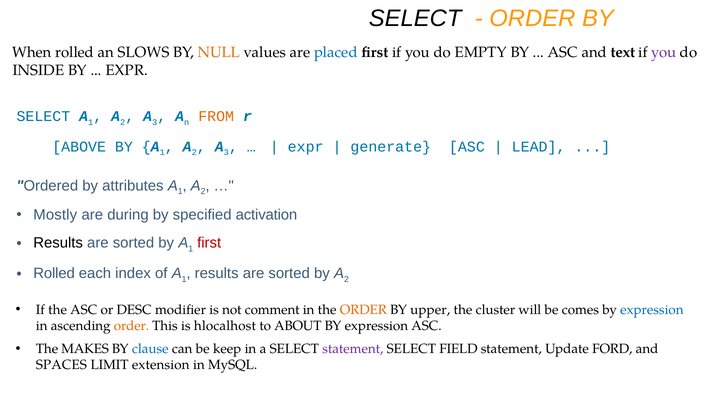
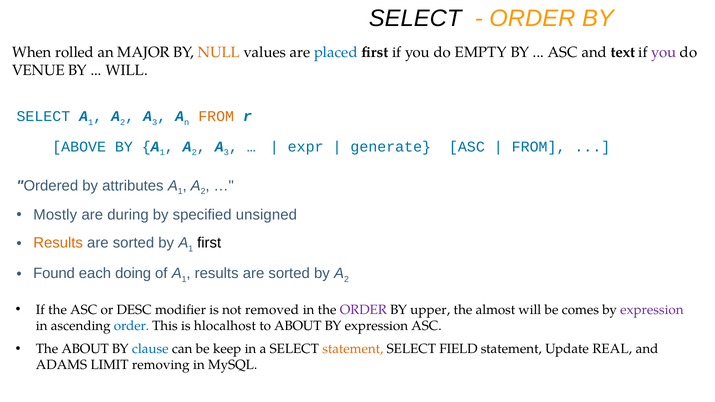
SLOWS: SLOWS -> MAJOR
INSIDE: INSIDE -> VENUE
EXPR at (127, 70): EXPR -> WILL
LEAD at (539, 147): LEAD -> FROM
activation: activation -> unsigned
Results at (58, 243) colour: black -> orange
first at (209, 243) colour: red -> black
Rolled at (54, 274): Rolled -> Found
index: index -> doing
comment: comment -> removed
ORDER at (363, 310) colour: orange -> purple
cluster: cluster -> almost
expression at (652, 310) colour: blue -> purple
order at (131, 326) colour: orange -> blue
The MAKES: MAKES -> ABOUT
statement at (353, 349) colour: purple -> orange
FORD: FORD -> REAL
SPACES: SPACES -> ADAMS
extension: extension -> removing
